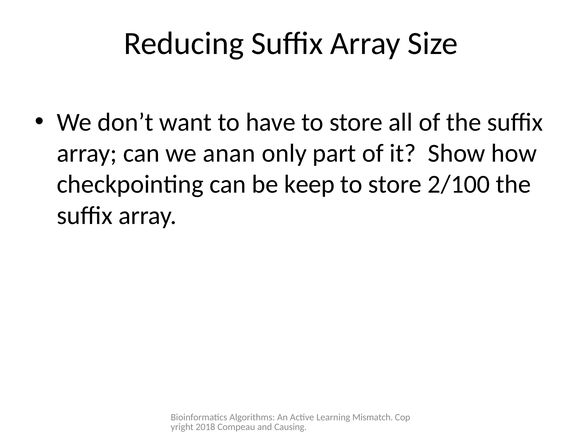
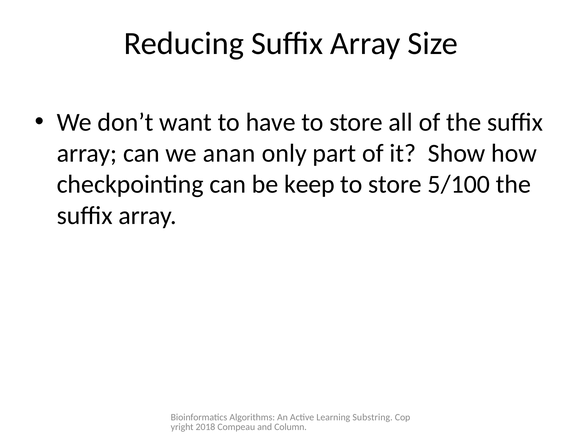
2/100: 2/100 -> 5/100
Mismatch: Mismatch -> Substring
Causing: Causing -> Column
